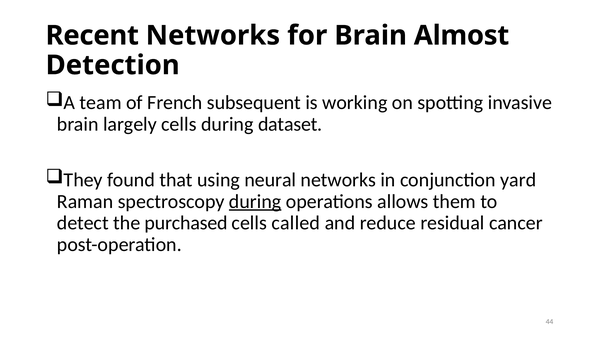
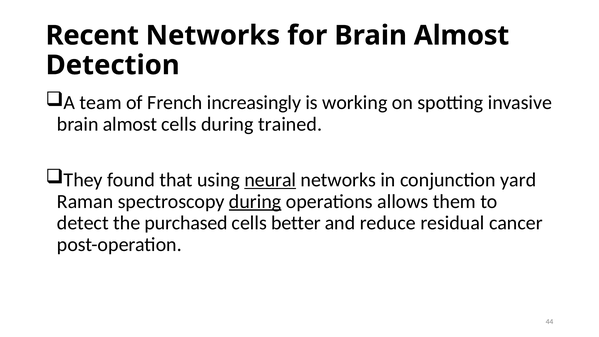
subsequent: subsequent -> increasingly
largely at (130, 124): largely -> almost
dataset: dataset -> trained
neural underline: none -> present
called: called -> better
